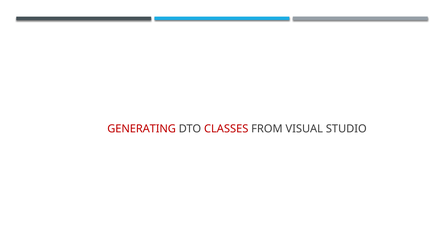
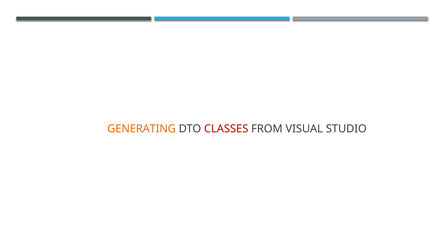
GENERATING colour: red -> orange
